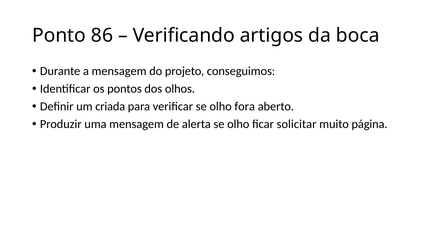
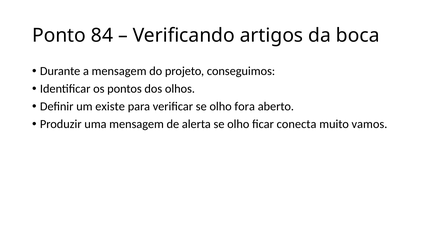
86: 86 -> 84
criada: criada -> existe
solicitar: solicitar -> conecta
página: página -> vamos
